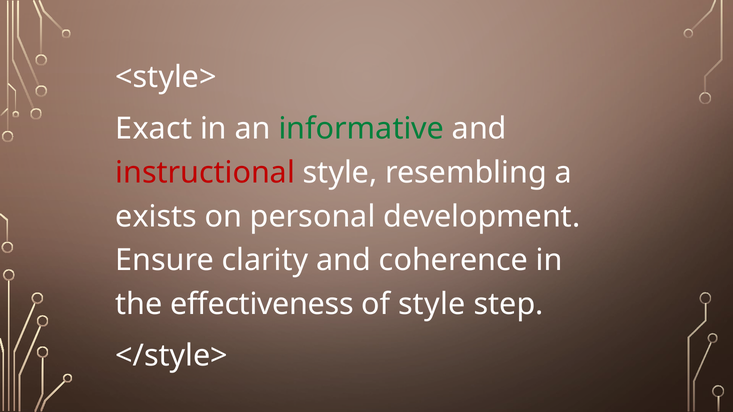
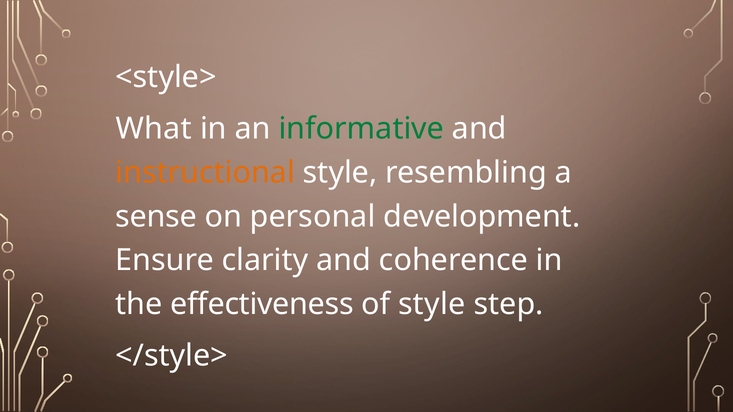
Exact: Exact -> What
instructional colour: red -> orange
exists: exists -> sense
